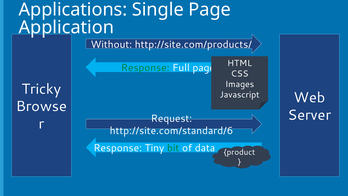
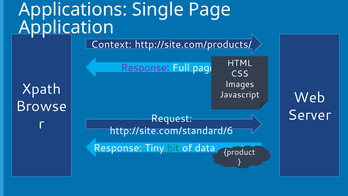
Without: Without -> Context
Response at (145, 68) colour: green -> purple
Tricky: Tricky -> Xpath
